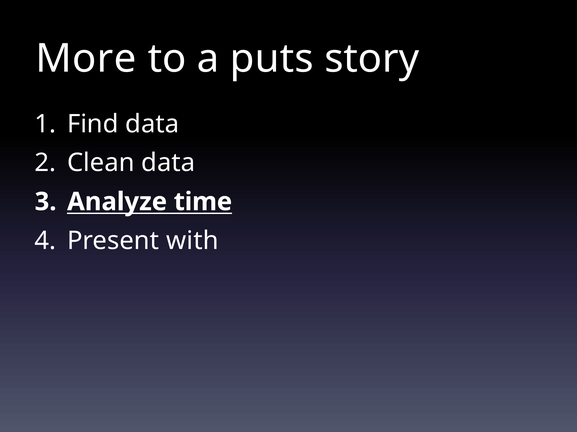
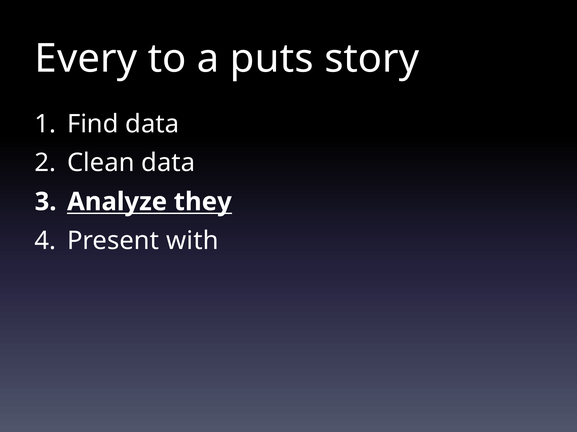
More: More -> Every
time: time -> they
